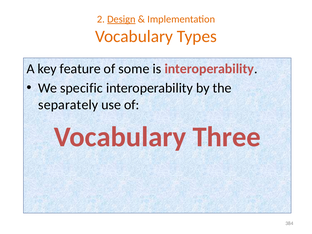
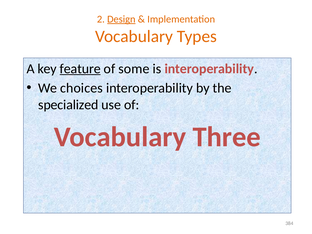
feature underline: none -> present
specific: specific -> choices
separately: separately -> specialized
